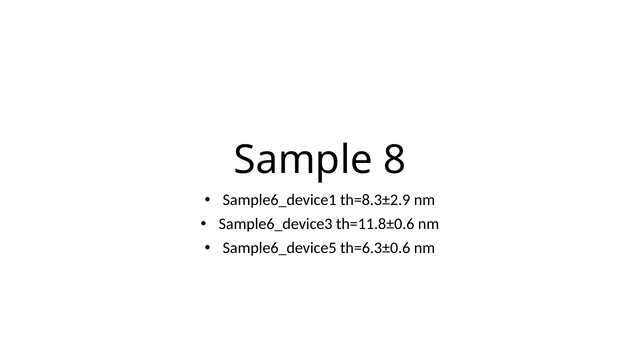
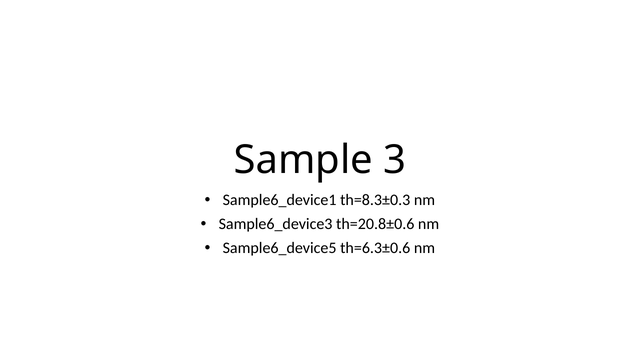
8: 8 -> 3
th=8.3±2.9: th=8.3±2.9 -> th=8.3±0.3
th=11.8±0.6: th=11.8±0.6 -> th=20.8±0.6
